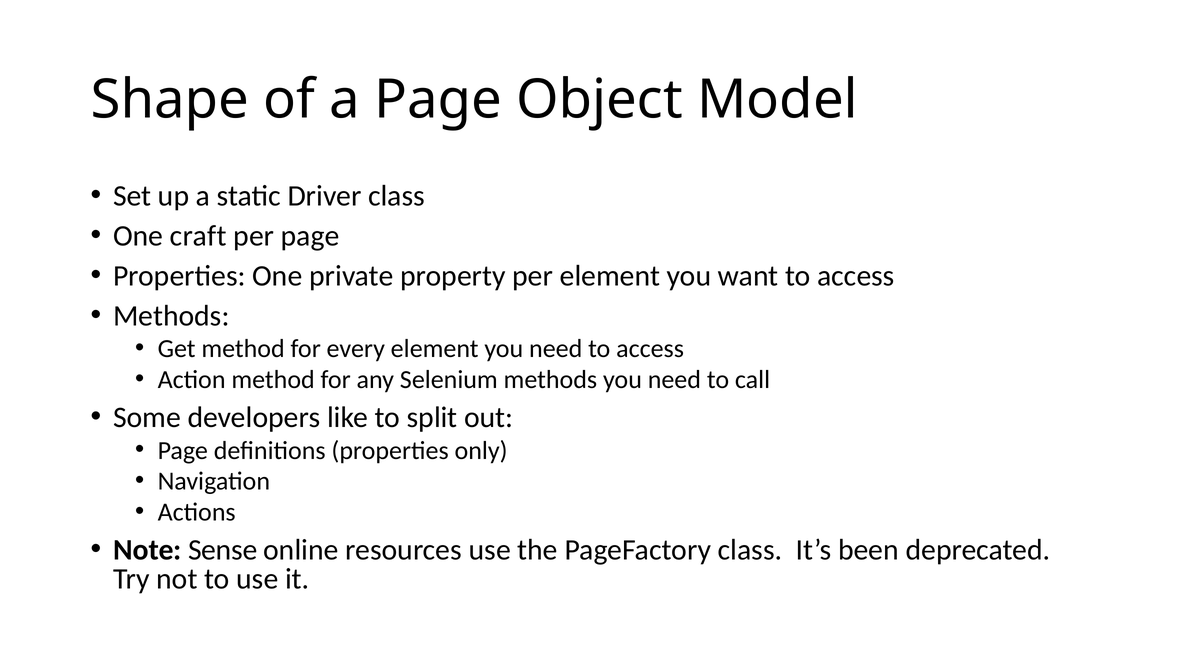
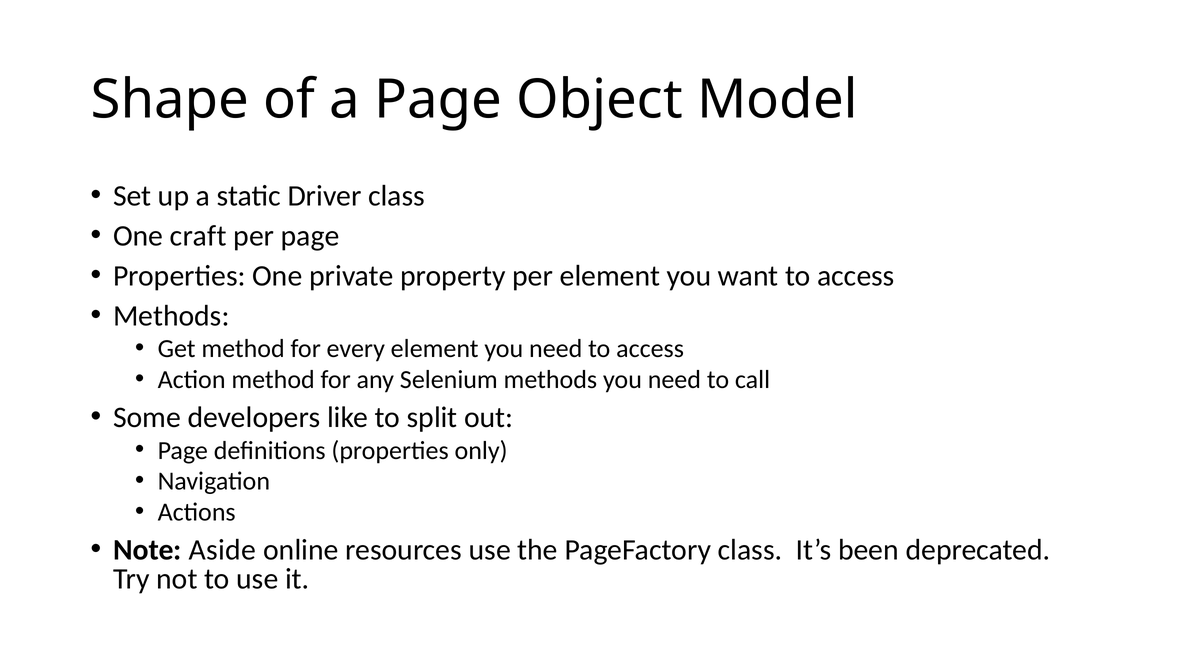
Sense: Sense -> Aside
